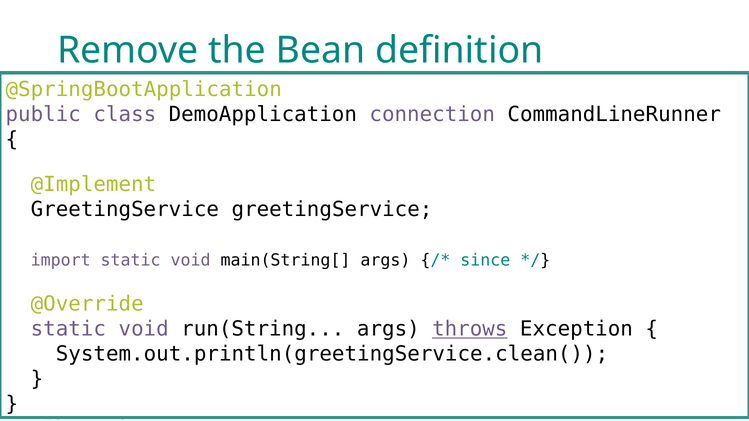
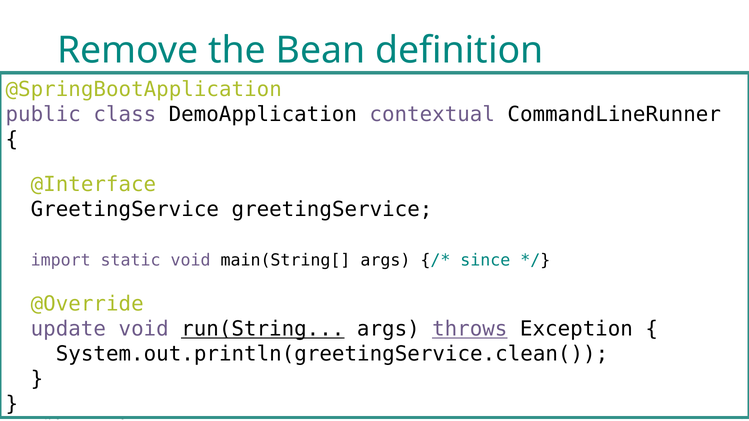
connection: connection -> contextual
@Implement: @Implement -> @Interface
static at (68, 329): static -> update
run(String underline: none -> present
